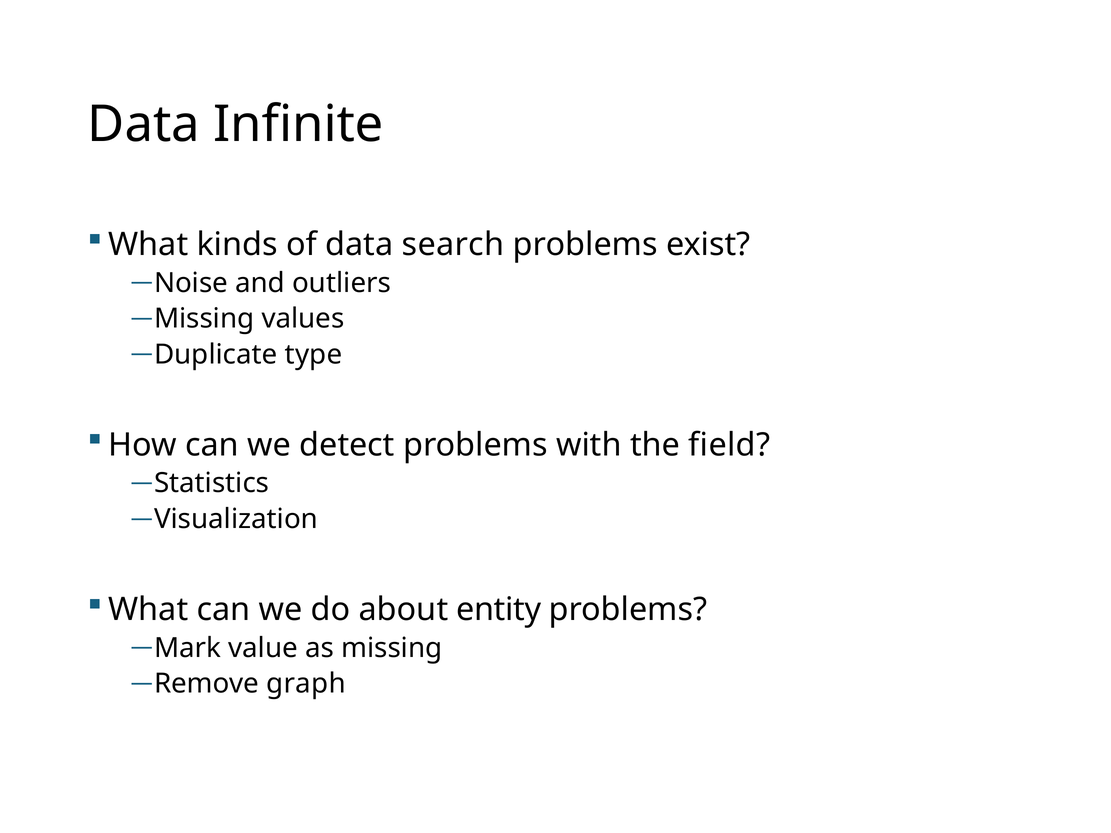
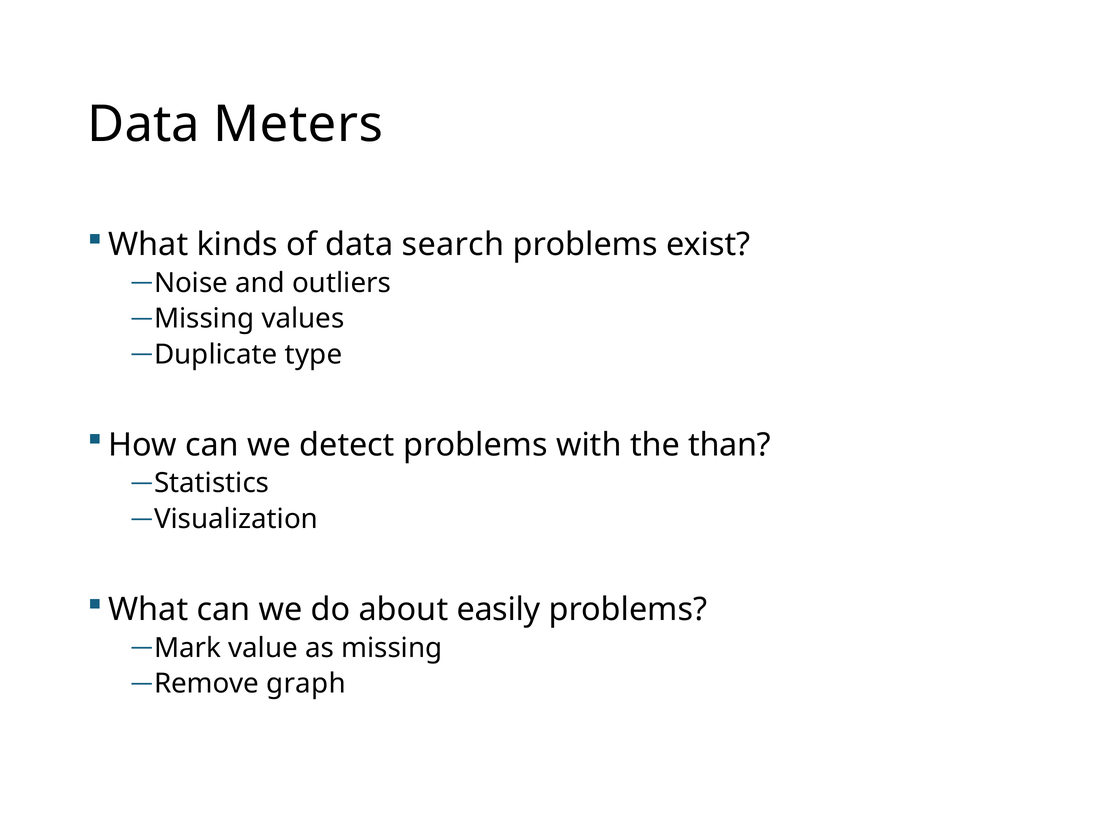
Infinite: Infinite -> Meters
field: field -> than
entity: entity -> easily
